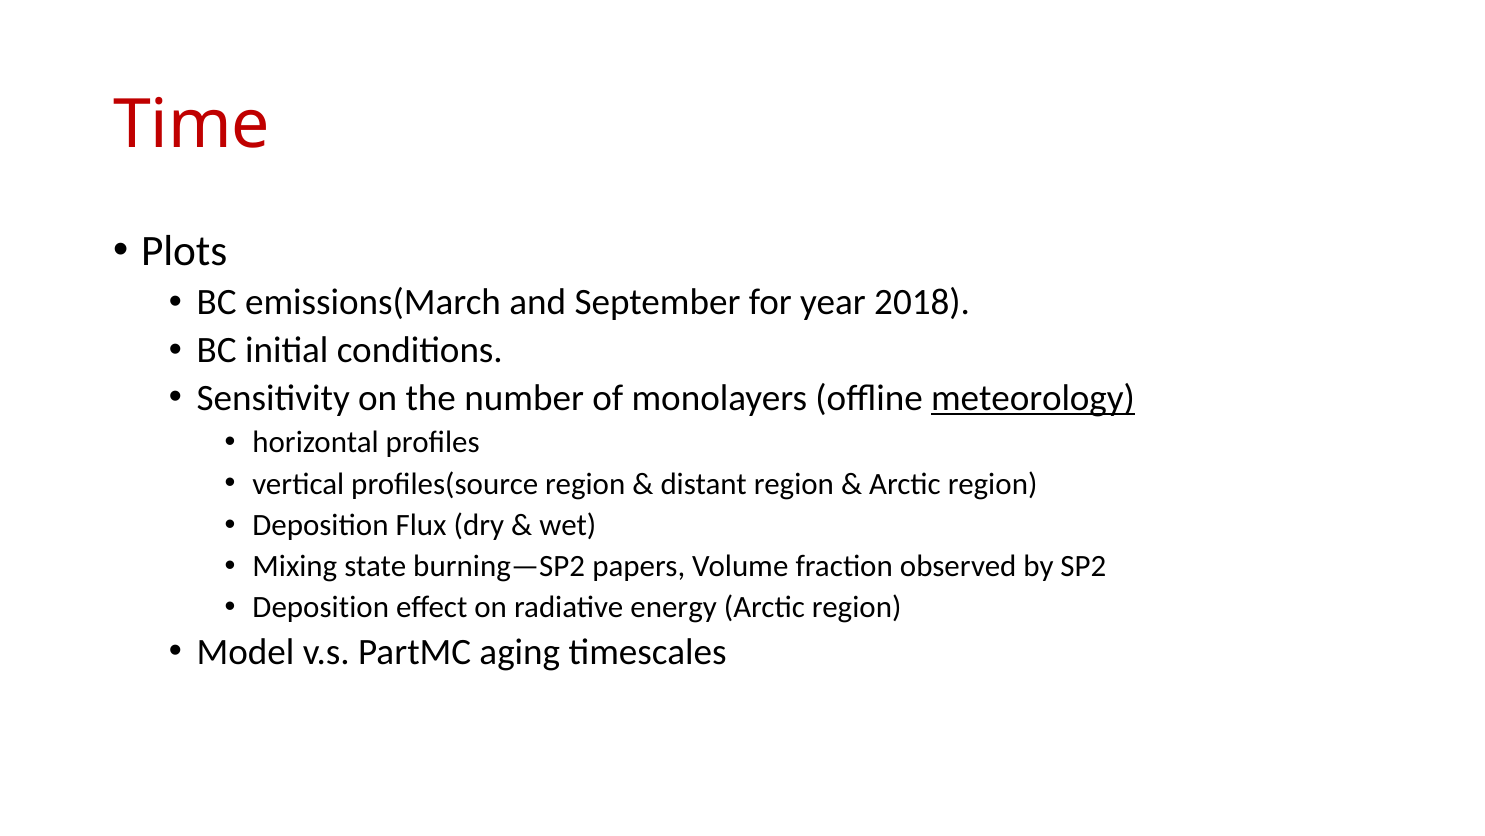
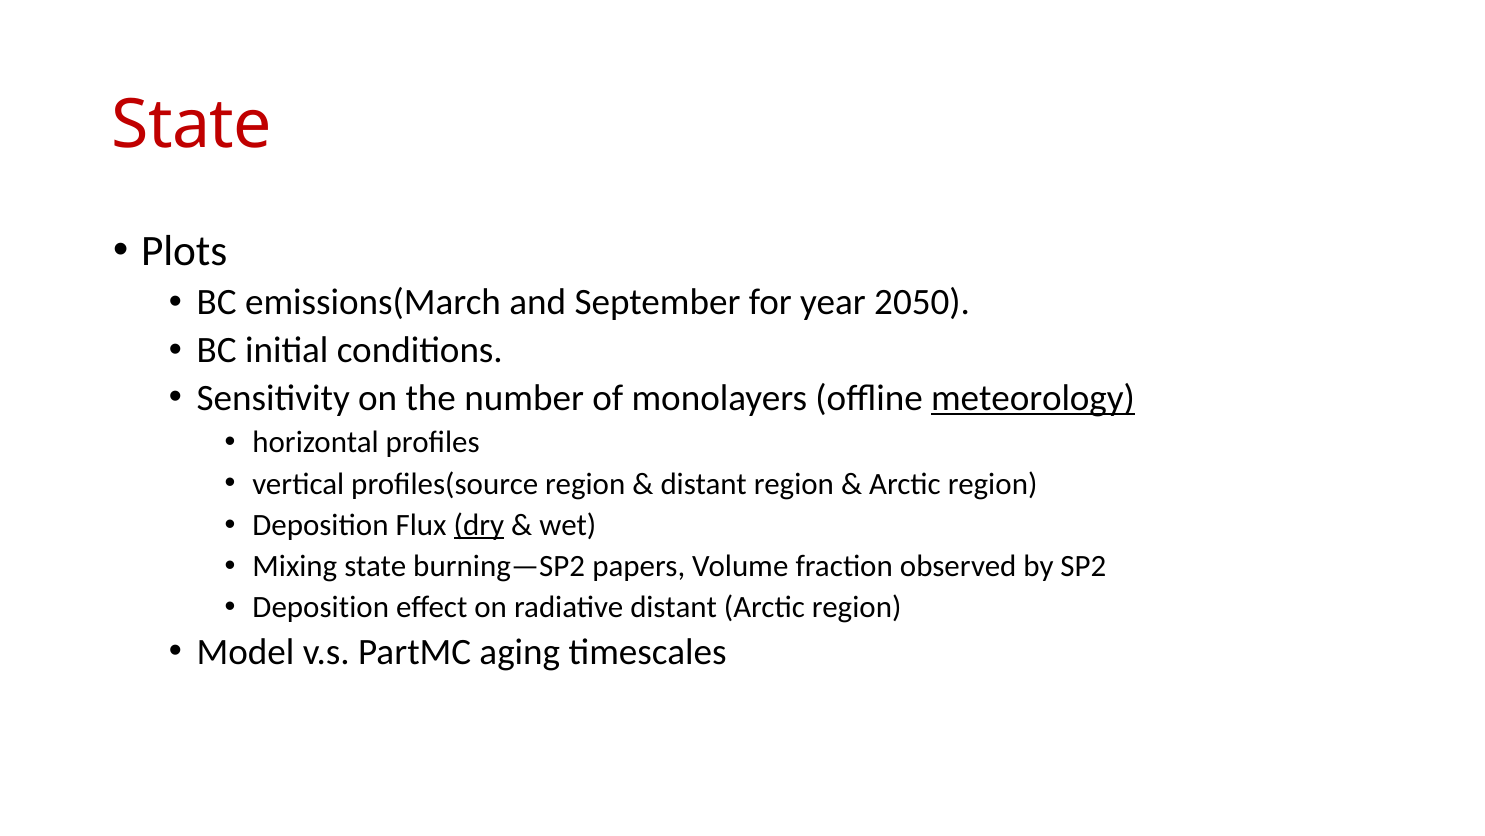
Time at (192, 125): Time -> State
2018: 2018 -> 2050
dry underline: none -> present
radiative energy: energy -> distant
